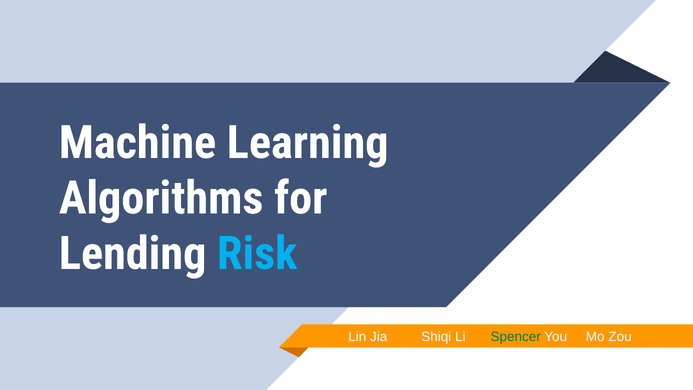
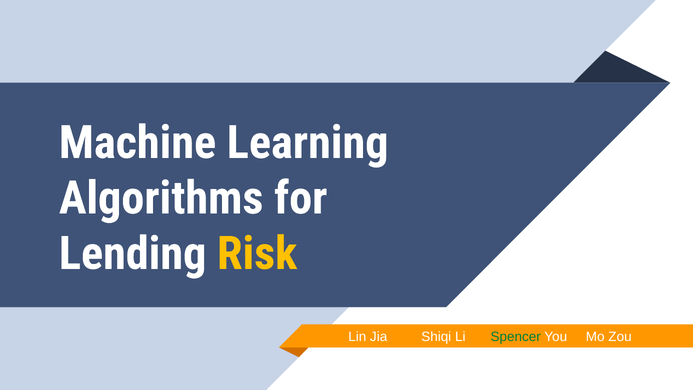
Risk colour: light blue -> yellow
